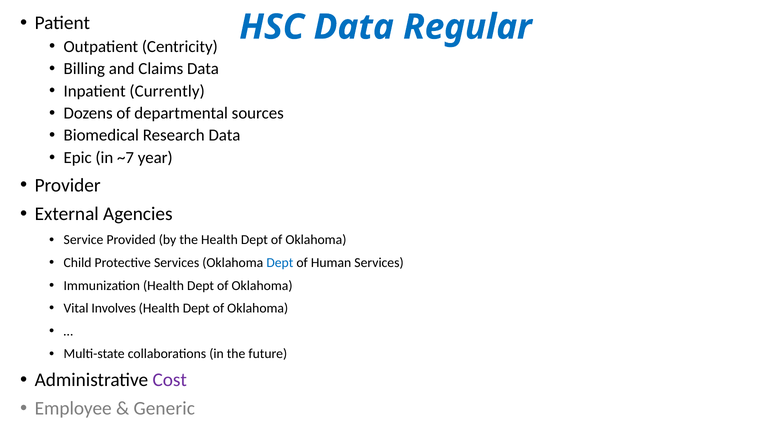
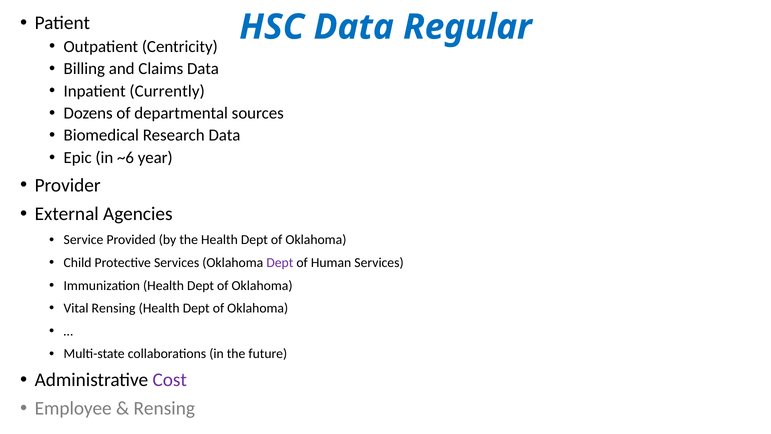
~7: ~7 -> ~6
Dept at (280, 263) colour: blue -> purple
Vital Involves: Involves -> Rensing
Generic at (164, 408): Generic -> Rensing
